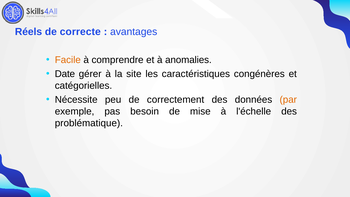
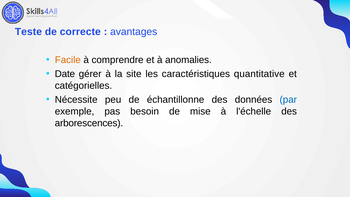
Réels: Réels -> Teste
congénères: congénères -> quantitative
correctement: correctement -> échantillonne
par colour: orange -> blue
problématique: problématique -> arborescences
